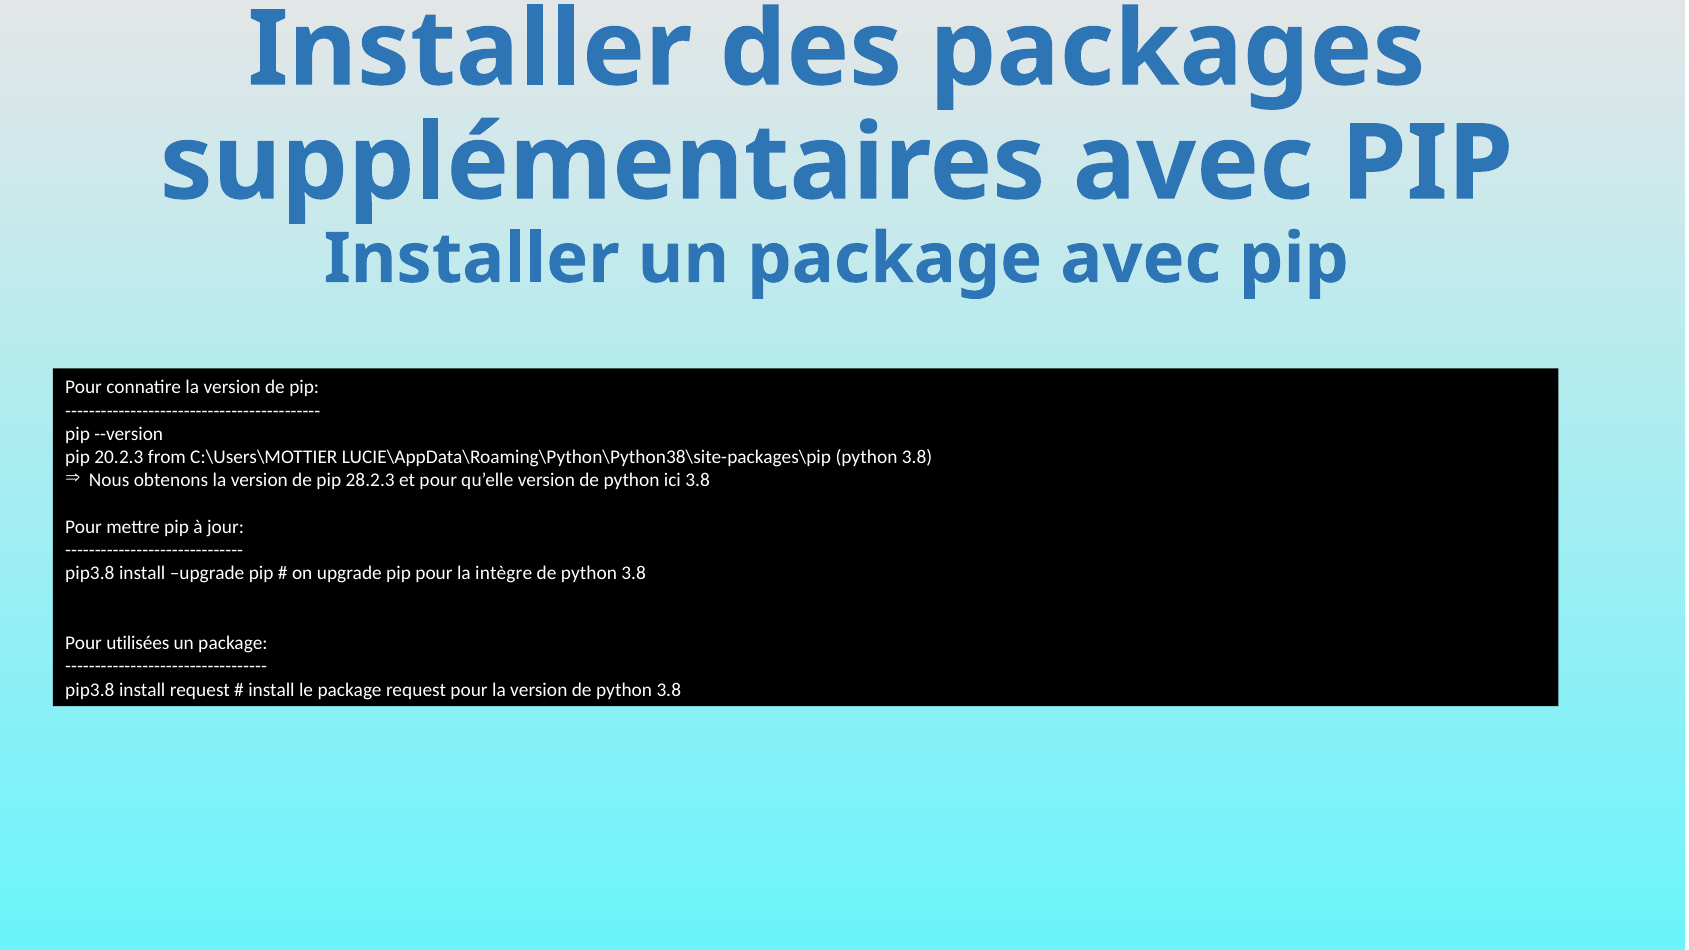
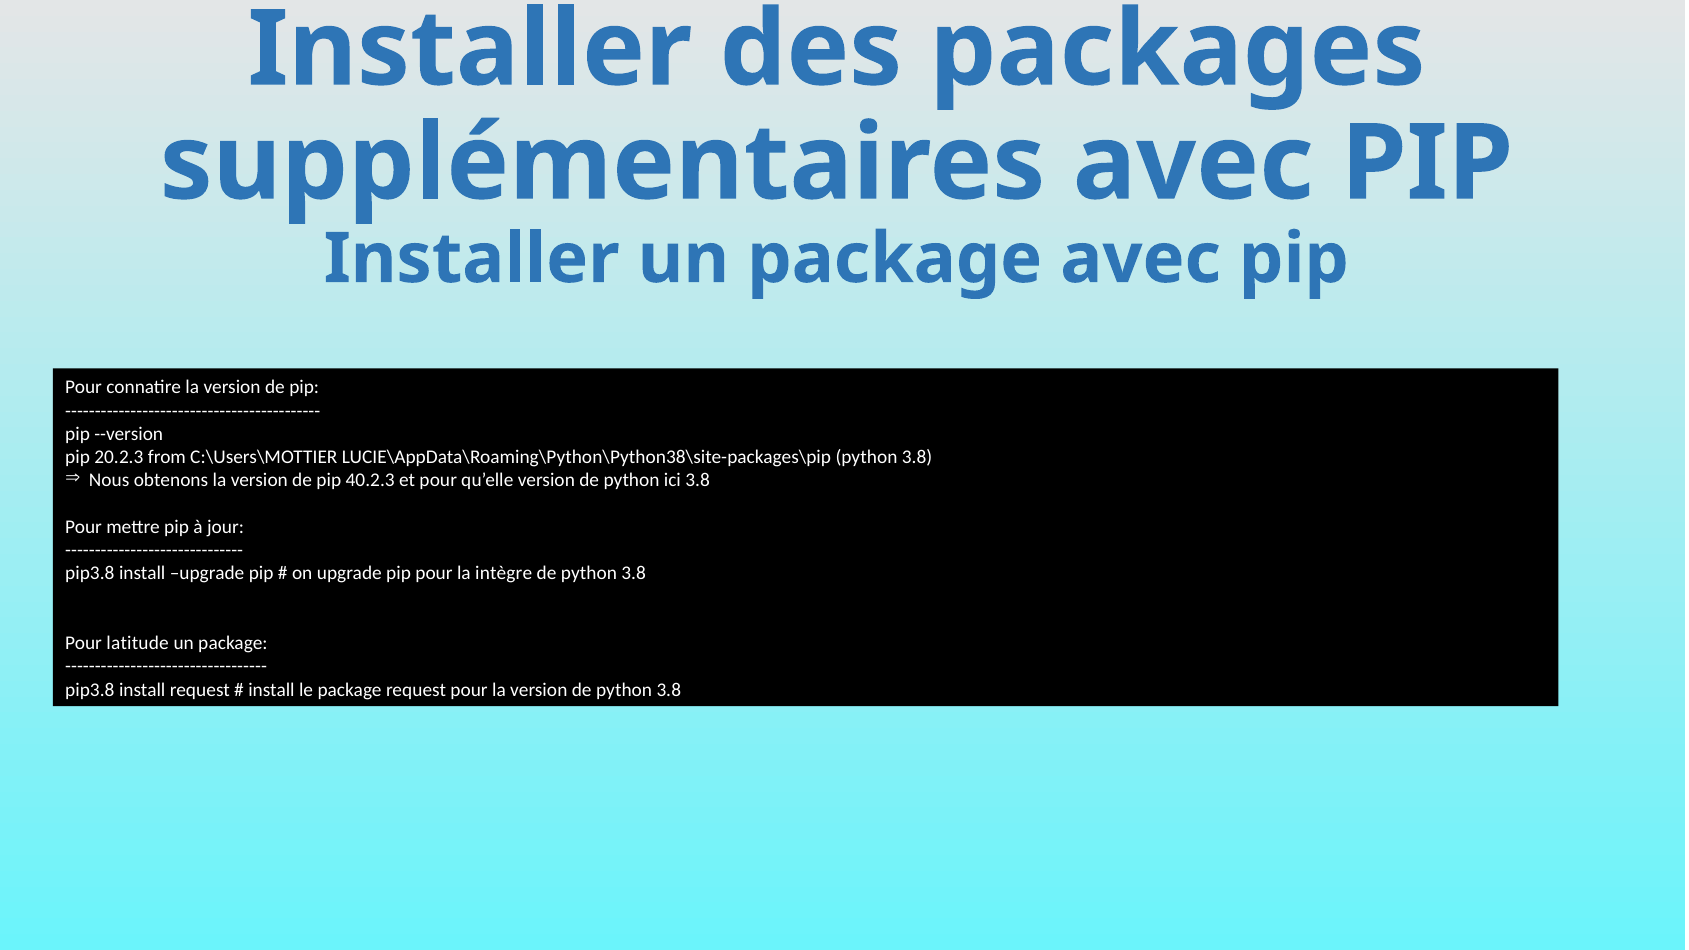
28.2.3: 28.2.3 -> 40.2.3
utilisées: utilisées -> latitude
